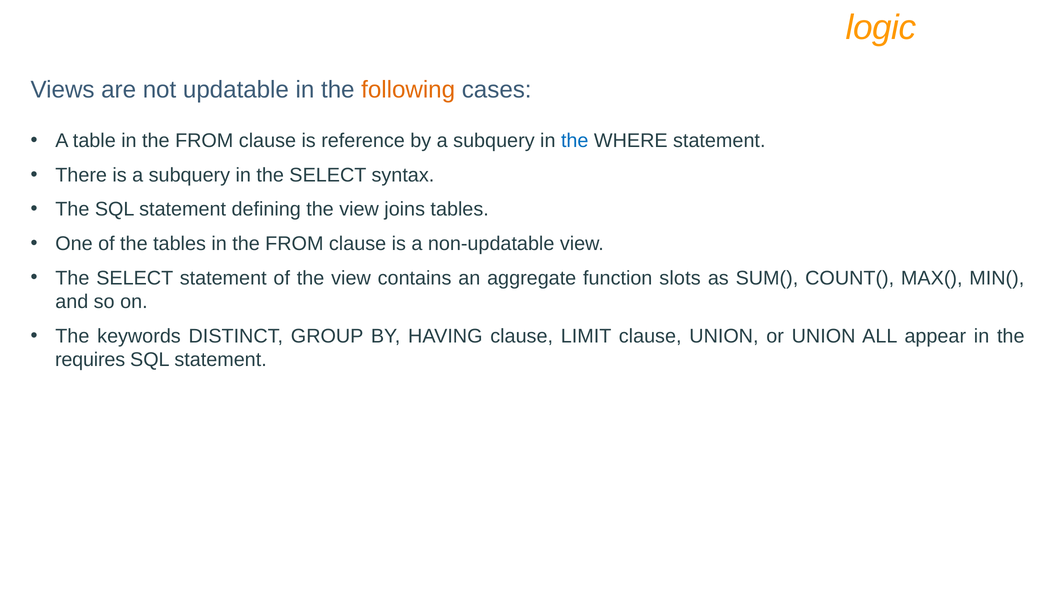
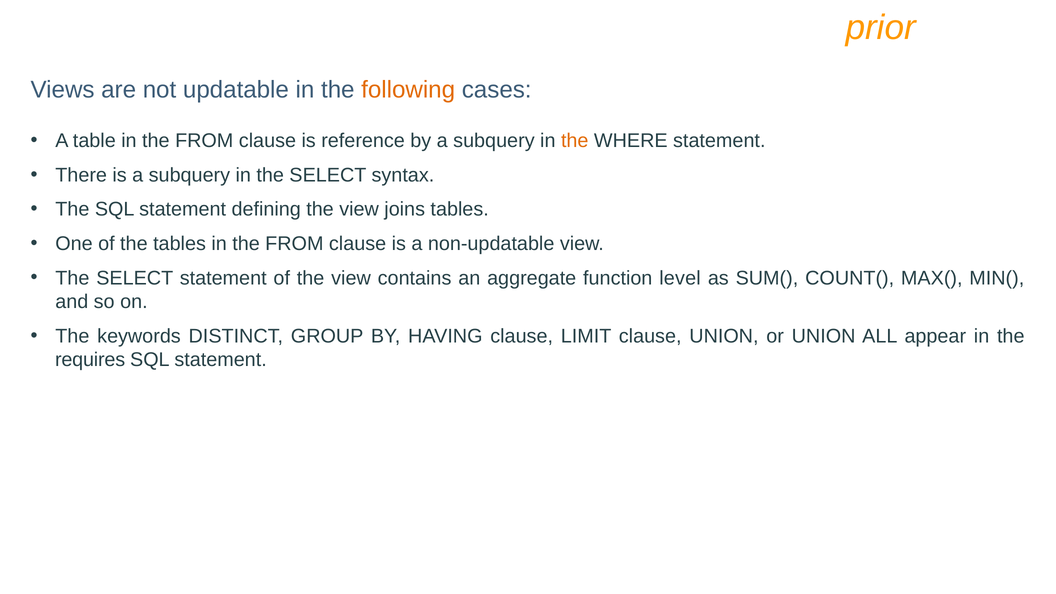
logic: logic -> prior
the at (575, 141) colour: blue -> orange
slots: slots -> level
